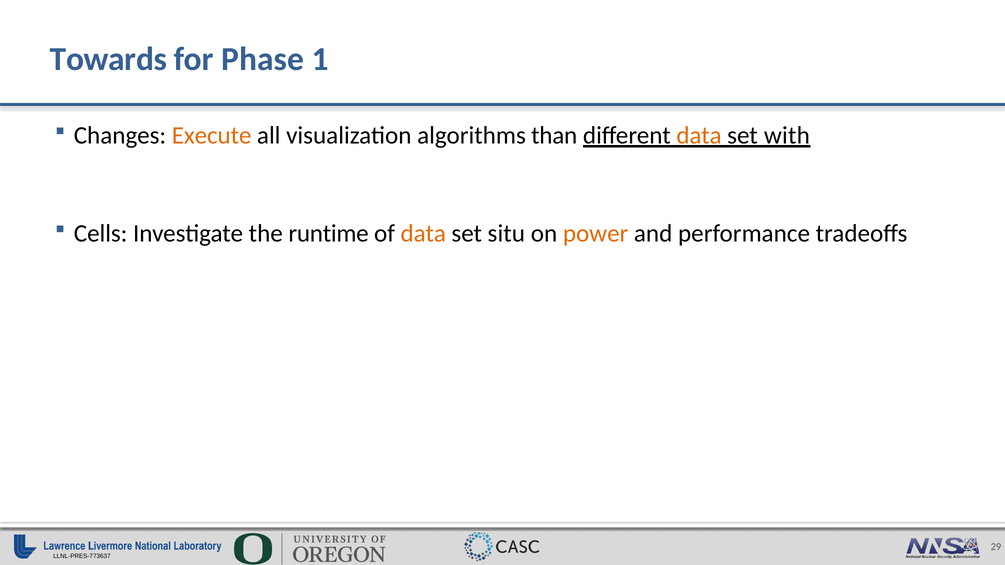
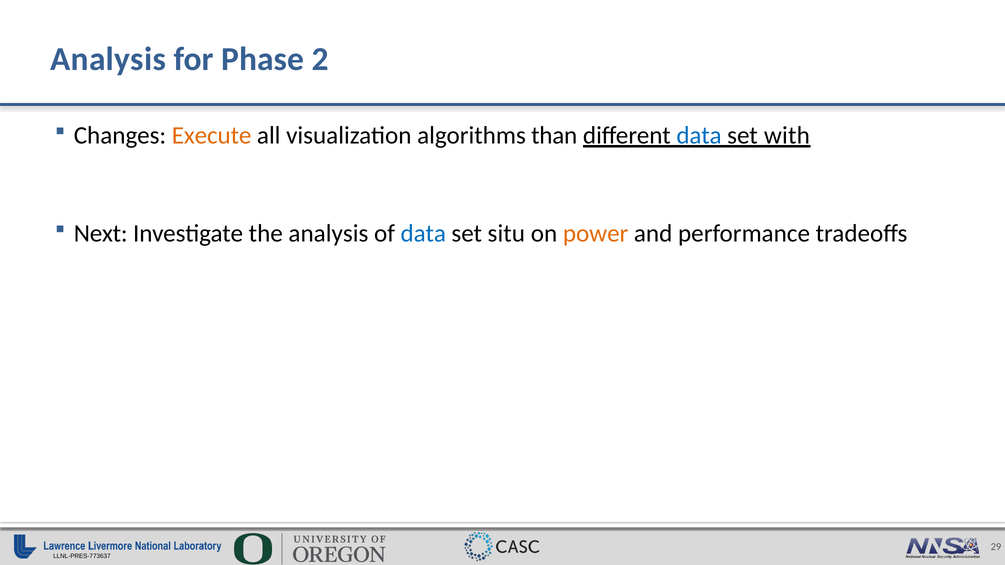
Towards at (108, 59): Towards -> Analysis
1: 1 -> 2
data at (699, 136) colour: orange -> blue
Cells: Cells -> Next
the runtime: runtime -> analysis
data at (423, 234) colour: orange -> blue
